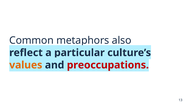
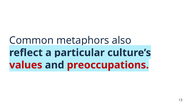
values colour: orange -> red
